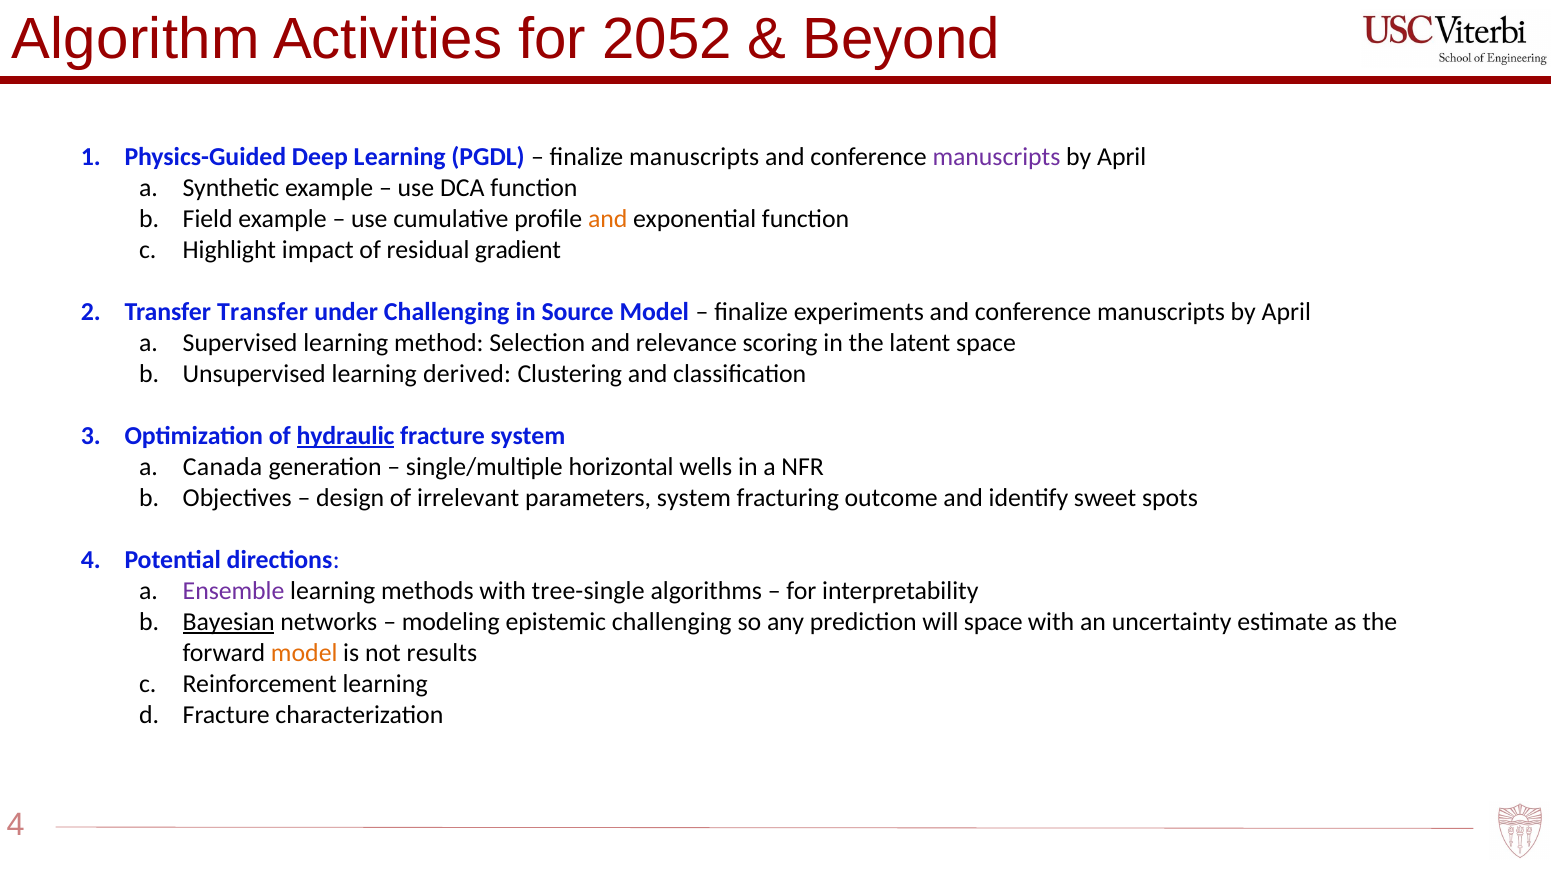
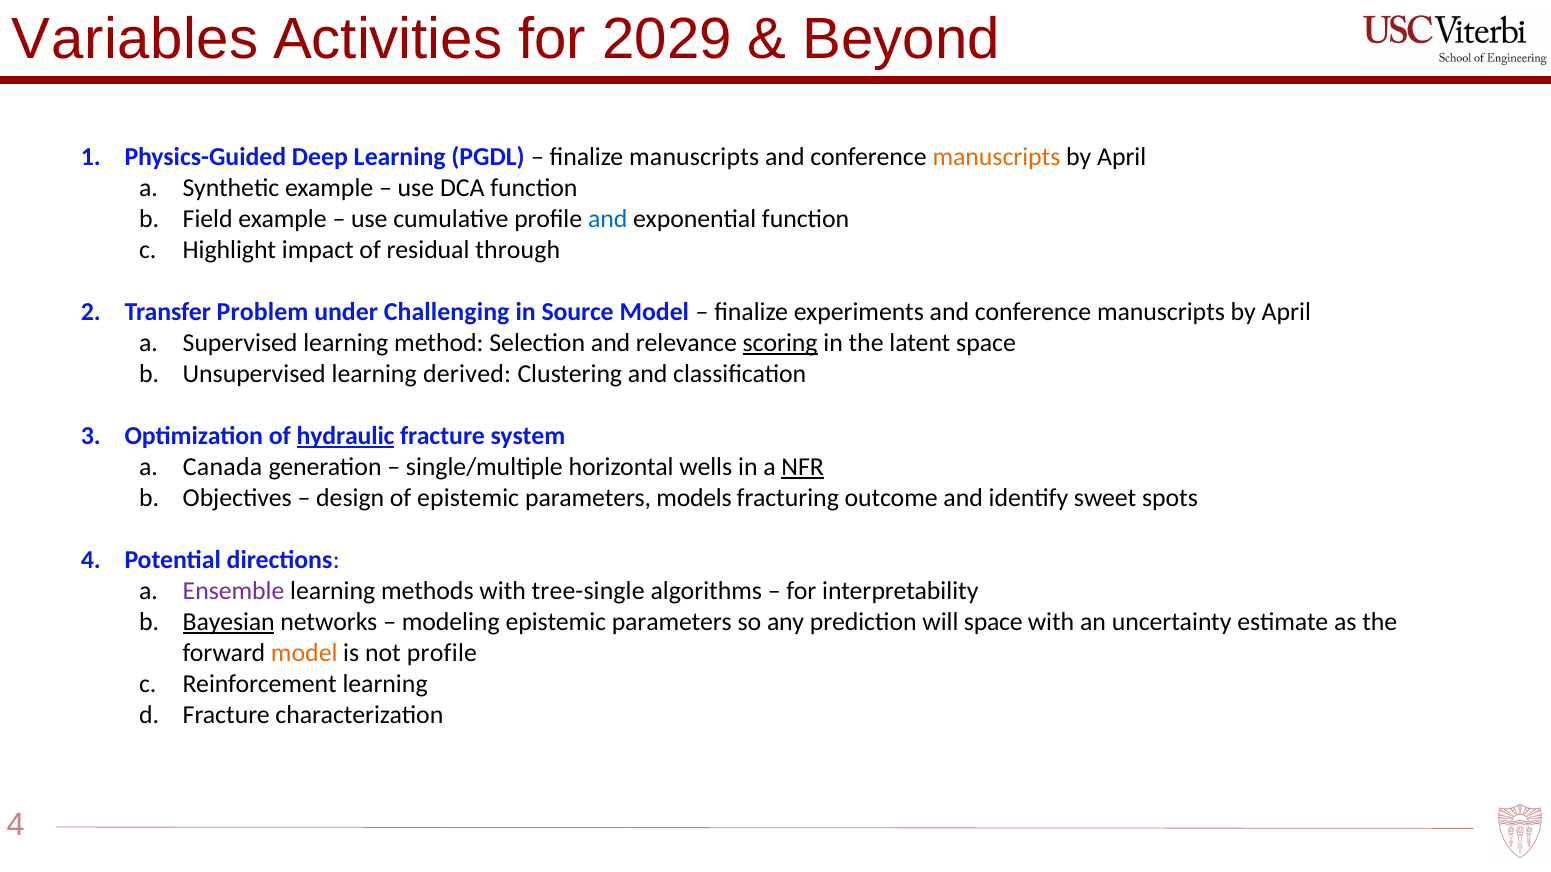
Algorithm: Algorithm -> Variables
2052: 2052 -> 2029
manuscripts at (996, 157) colour: purple -> orange
and at (608, 219) colour: orange -> blue
gradient: gradient -> through
Transfer Transfer: Transfer -> Problem
scoring underline: none -> present
NFR underline: none -> present
of irrelevant: irrelevant -> epistemic
parameters system: system -> models
modeling epistemic challenging: challenging -> parameters
not results: results -> profile
